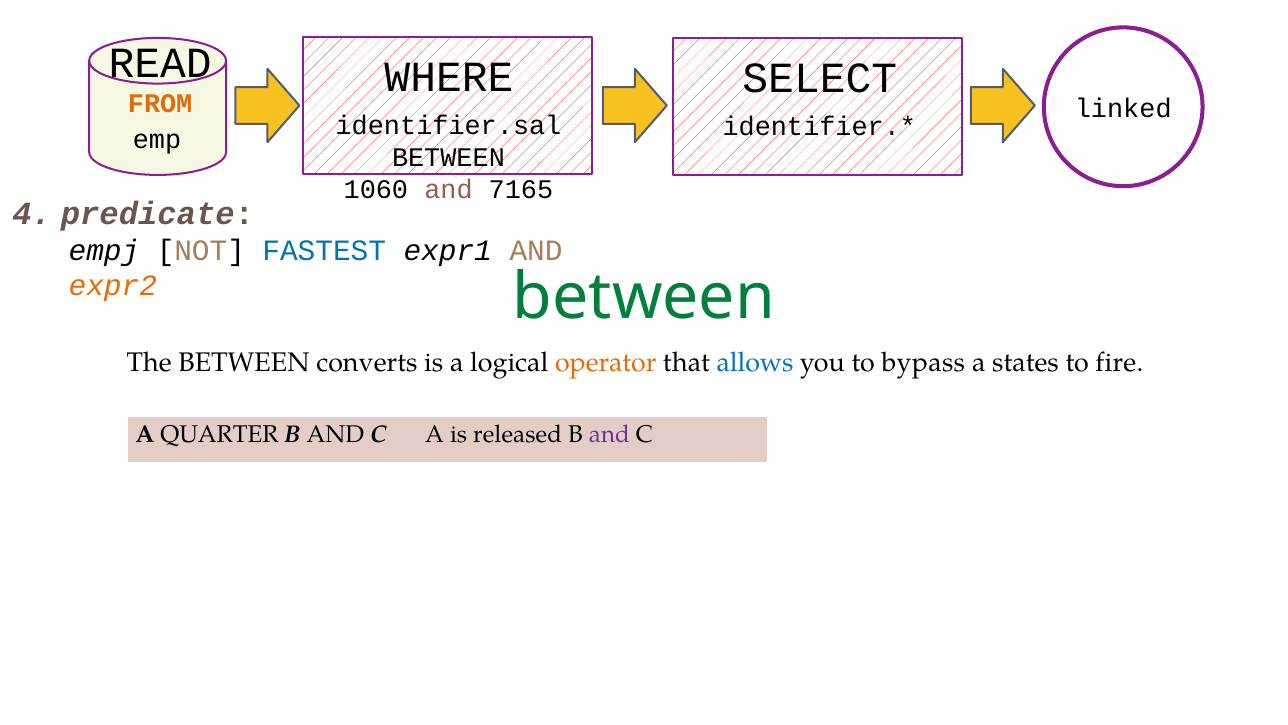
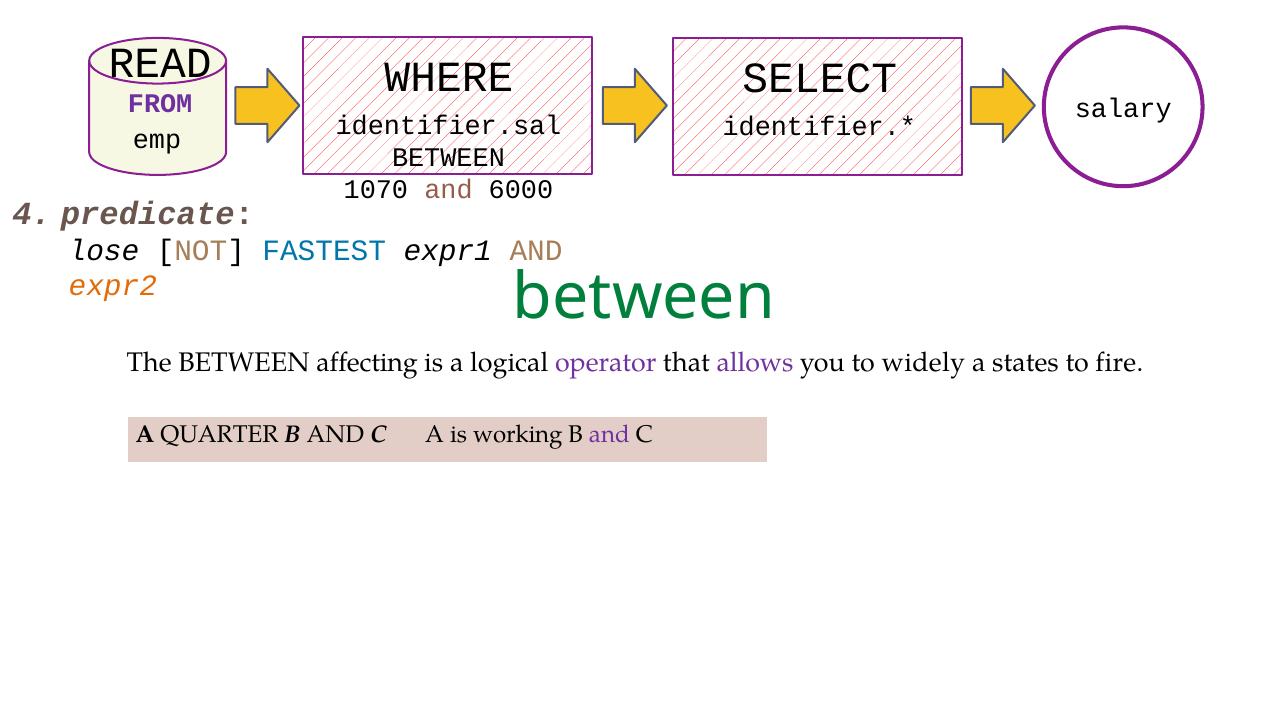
FROM colour: orange -> purple
linked: linked -> salary
1060: 1060 -> 1070
7165: 7165 -> 6000
empj: empj -> lose
converts: converts -> affecting
operator colour: orange -> purple
allows colour: blue -> purple
bypass: bypass -> widely
released: released -> working
